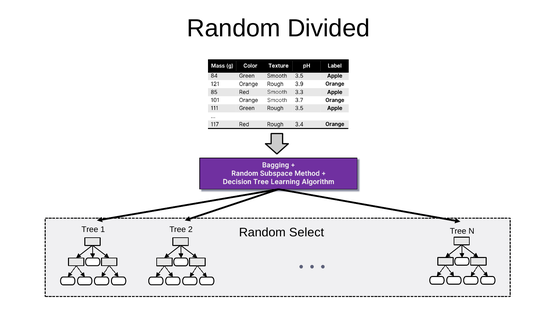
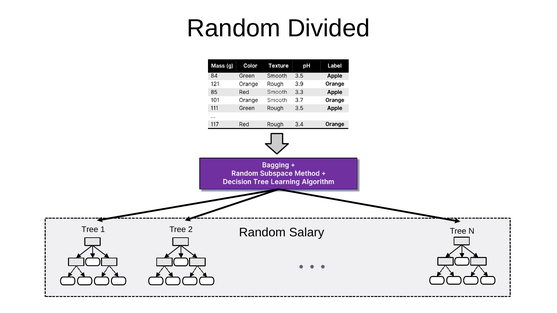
Select: Select -> Salary
